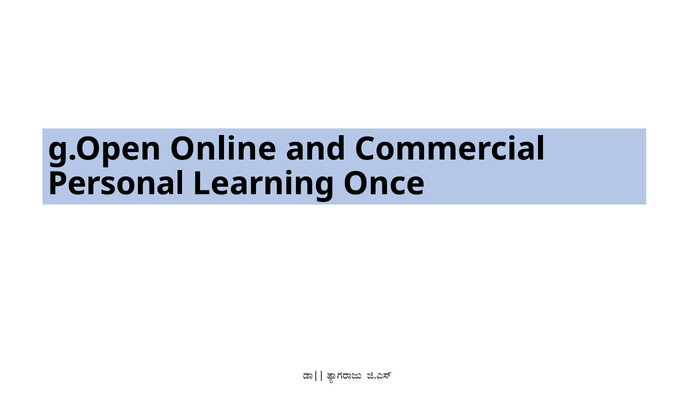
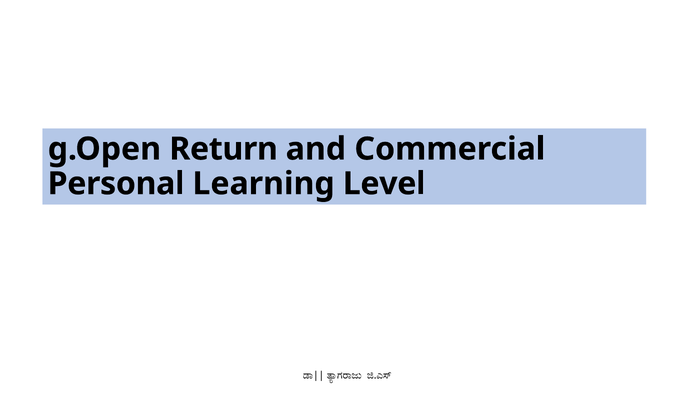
Online: Online -> Return
Once: Once -> Level
